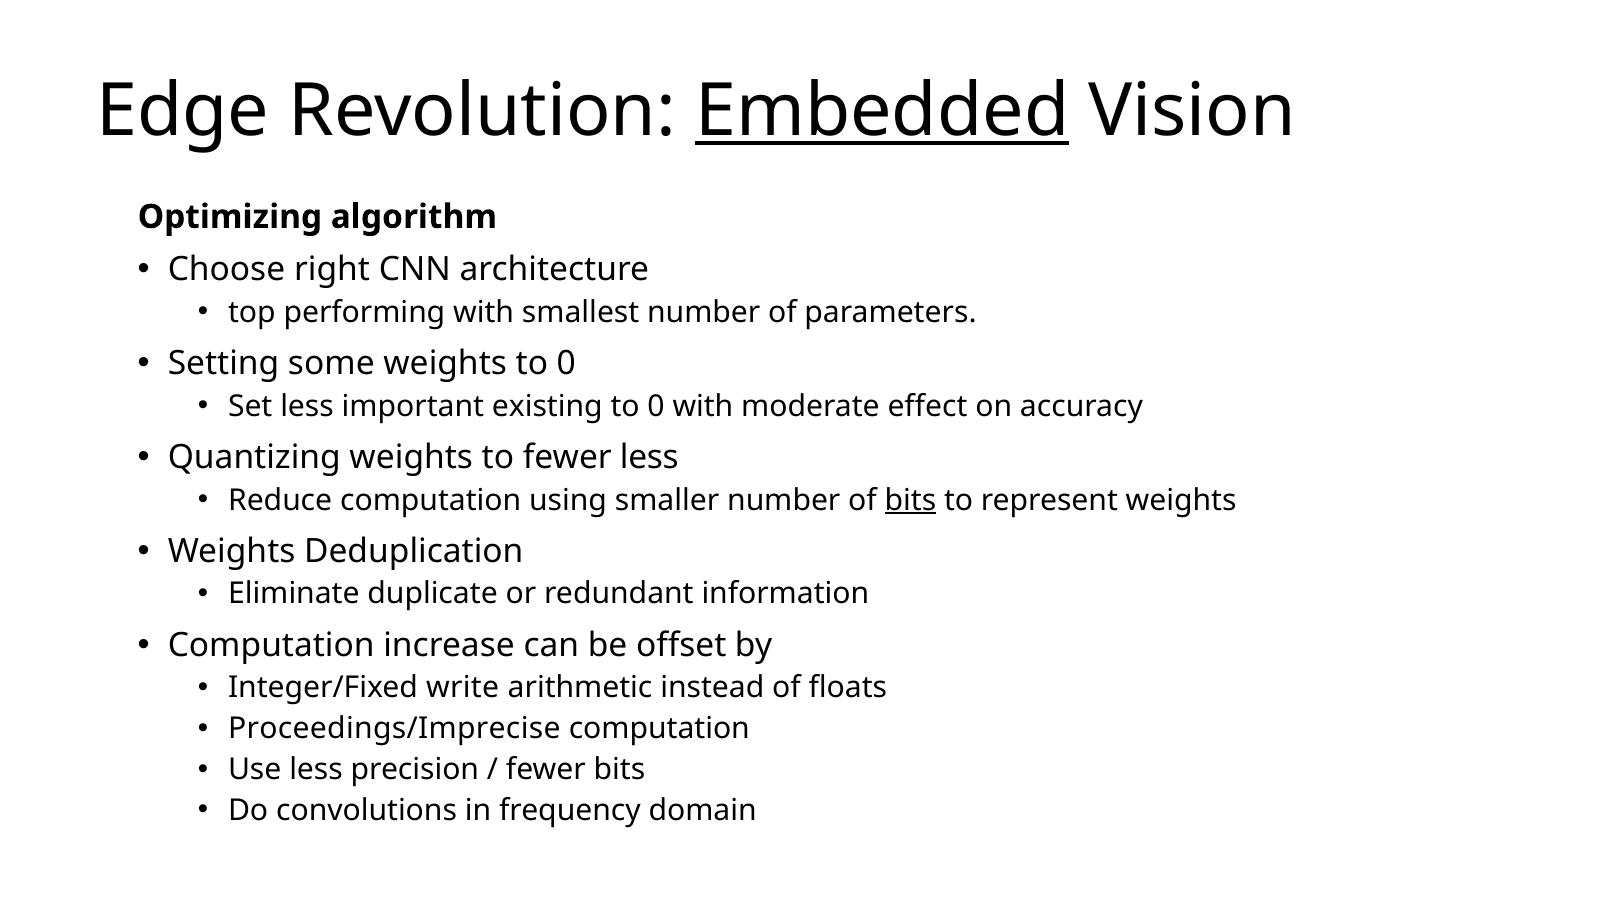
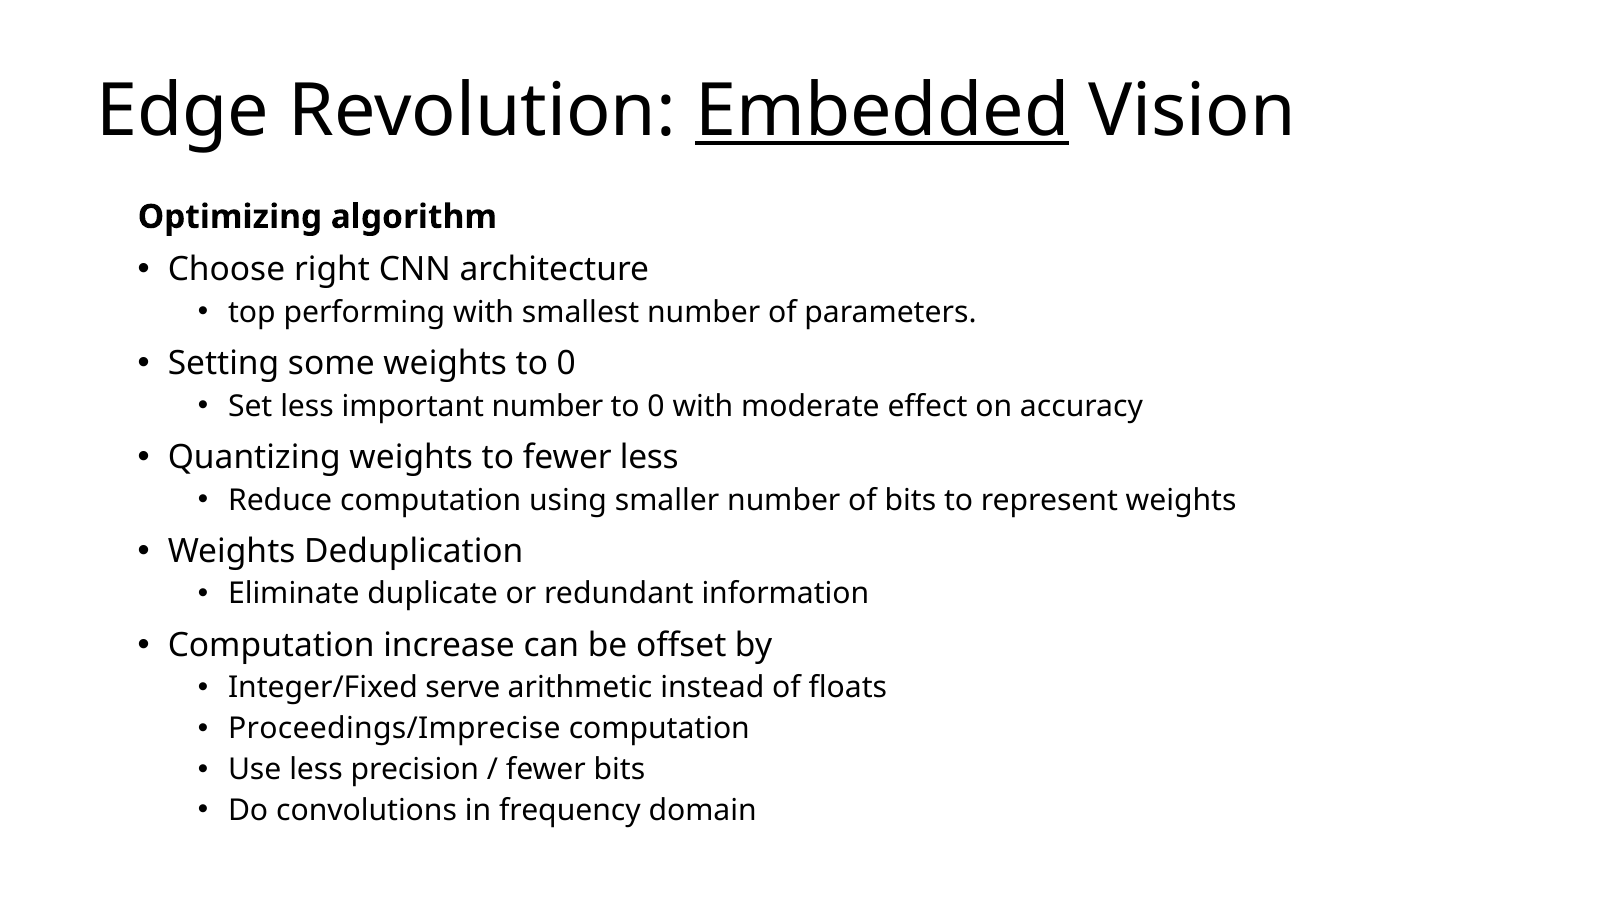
important existing: existing -> number
bits at (910, 500) underline: present -> none
write: write -> serve
